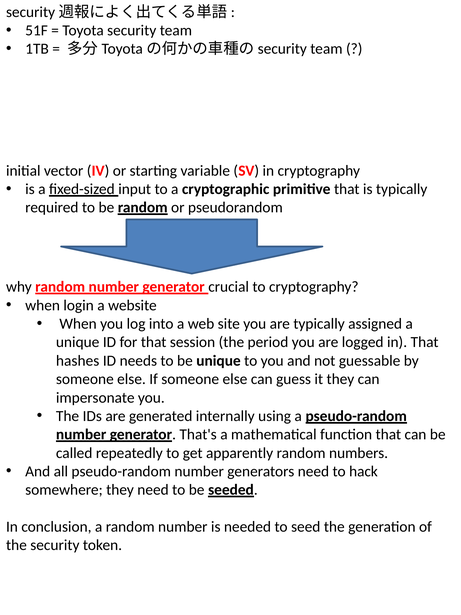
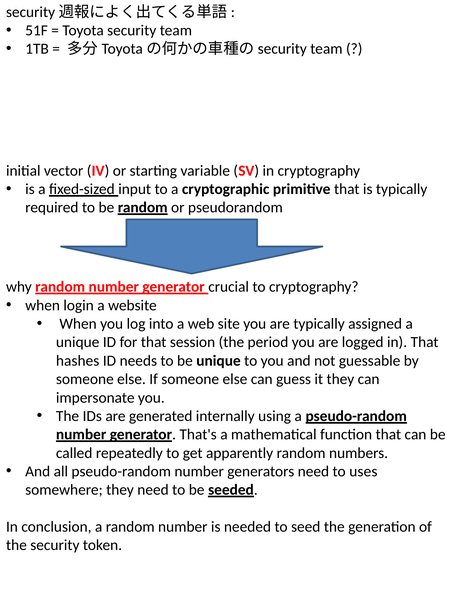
hack: hack -> uses
